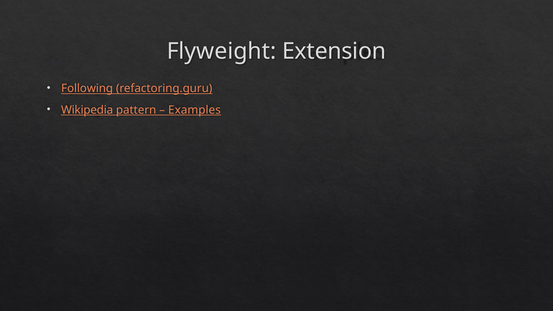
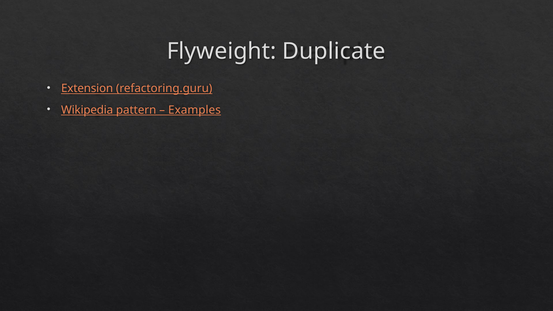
Extension: Extension -> Duplicate
Following: Following -> Extension
